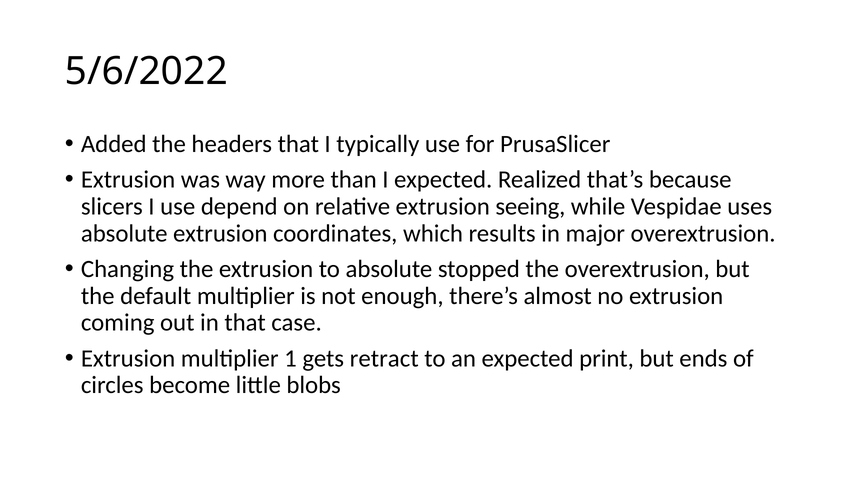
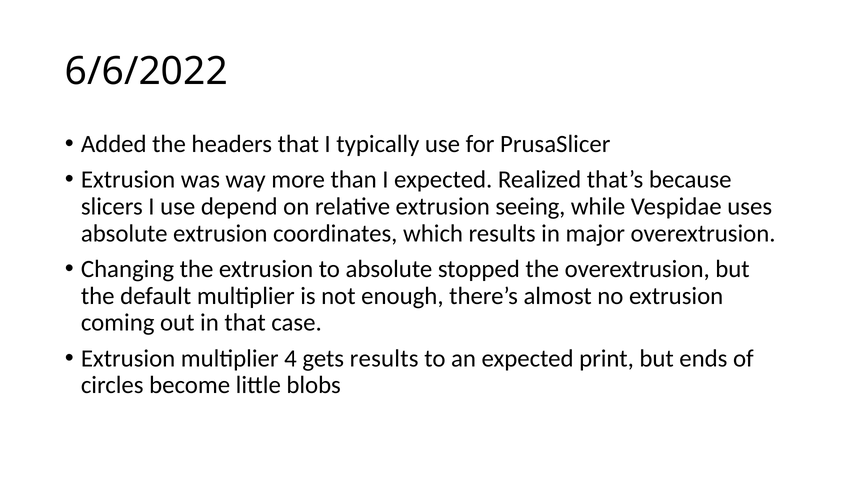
5/6/2022: 5/6/2022 -> 6/6/2022
1: 1 -> 4
gets retract: retract -> results
